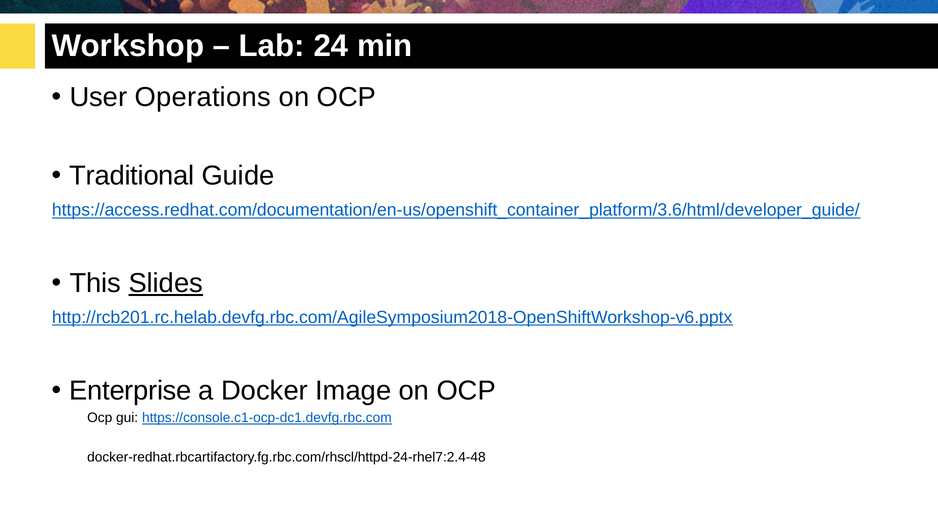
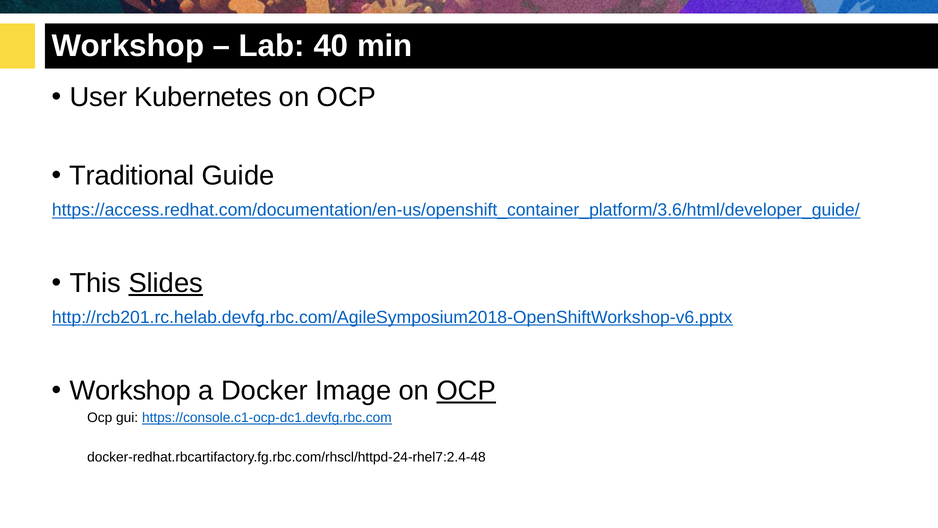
24: 24 -> 40
Operations: Operations -> Kubernetes
Enterprise at (130, 390): Enterprise -> Workshop
OCP at (466, 390) underline: none -> present
